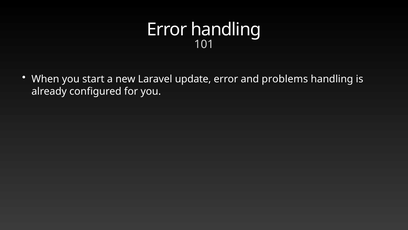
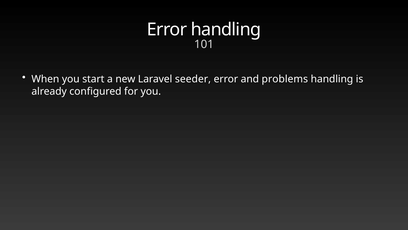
update: update -> seeder
